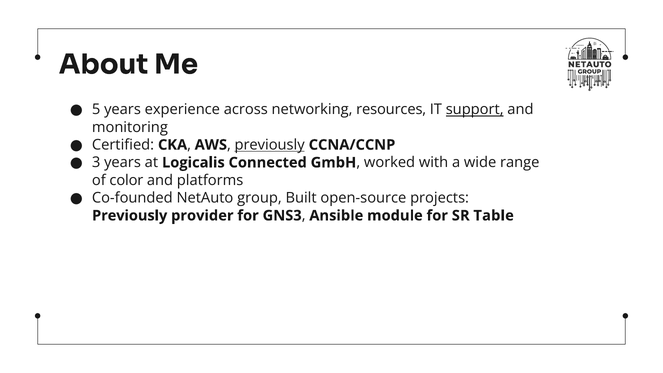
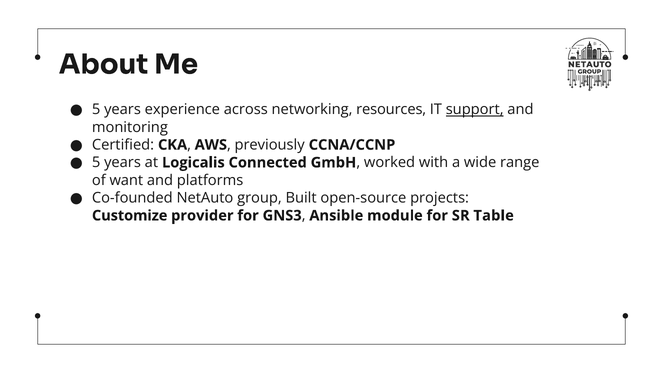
previously at (270, 145) underline: present -> none
3 at (96, 163): 3 -> 5
color: color -> want
Previously at (130, 216): Previously -> Customize
